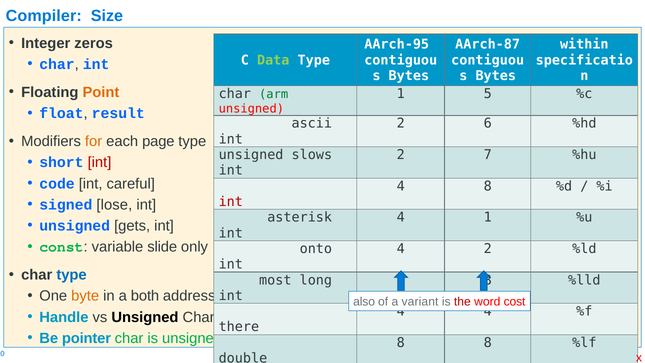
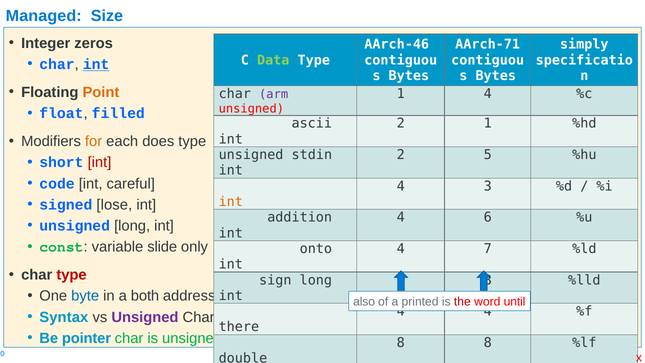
Compiler: Compiler -> Managed
AArch-95: AArch-95 -> AArch-46
AArch-87: AArch-87 -> AArch-71
within: within -> simply
int at (96, 64) underline: none -> present
arm at (274, 94) colour: green -> purple
1 5: 5 -> 4
result: result -> filled
2 6: 6 -> 1
page: page -> does
slows: slows -> stdin
7: 7 -> 5
8 at (488, 186): 8 -> 3
int at (231, 202) colour: red -> orange
asterisk: asterisk -> addition
4 1: 1 -> 6
unsigned gets: gets -> long
4 2: 2 -> 7
type at (72, 275) colour: blue -> red
most: most -> sign
byte colour: orange -> blue
variant: variant -> printed
cost: cost -> until
Handle: Handle -> Syntax
Unsigned at (145, 317) colour: black -> purple
